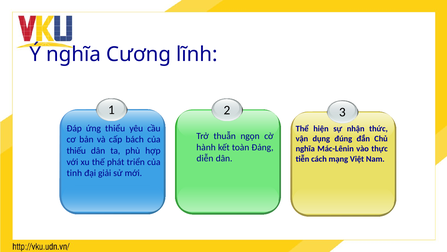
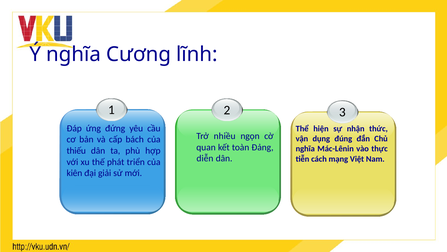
thiểu: thiểu -> đứng
thuẫn: thuẫn -> nhiều
hành: hành -> quan
tinh: tinh -> kiên
